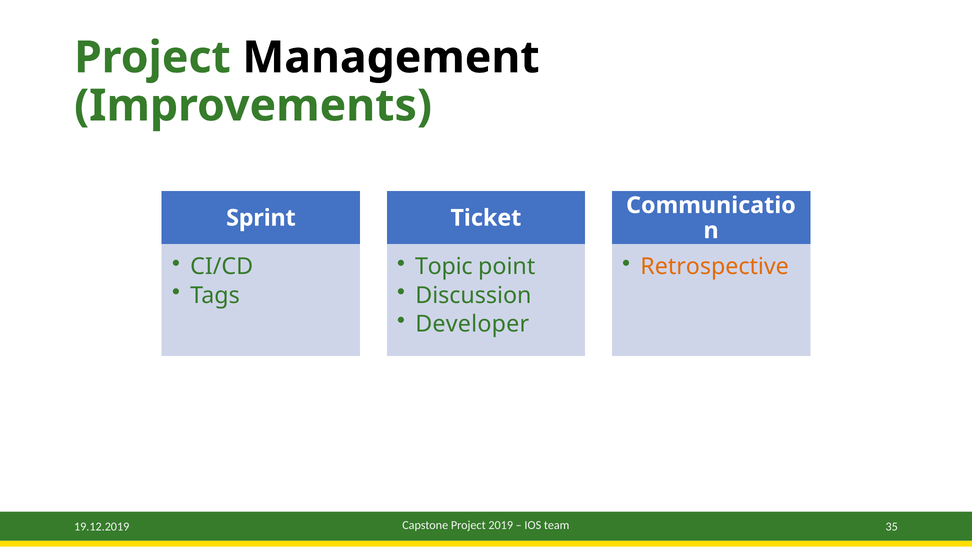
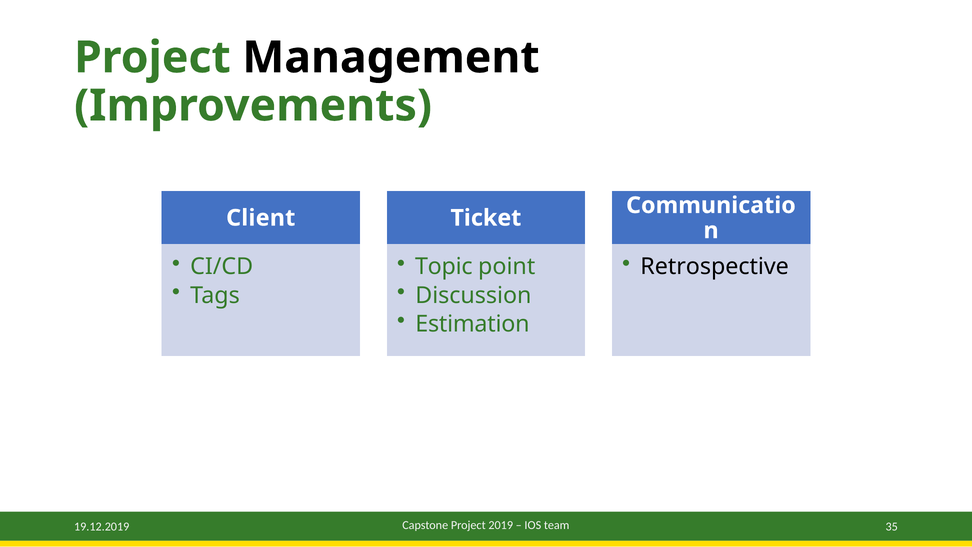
Sprint: Sprint -> Client
Retrospective colour: orange -> black
Developer: Developer -> Estimation
